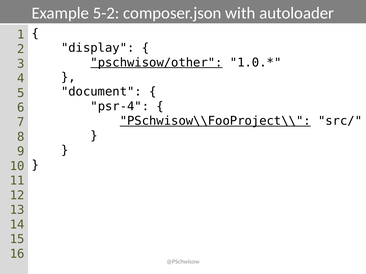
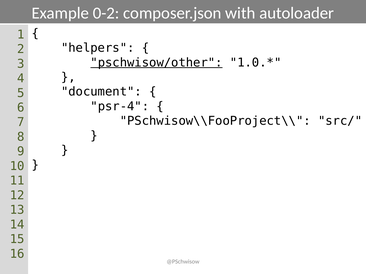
5-2: 5-2 -> 0-2
display: display -> helpers
PSchwisow\\FooProject\\ underline: present -> none
